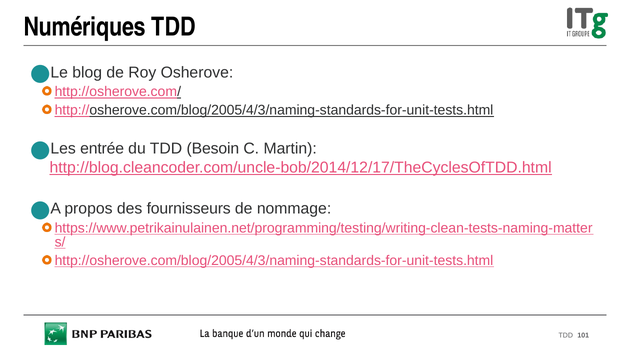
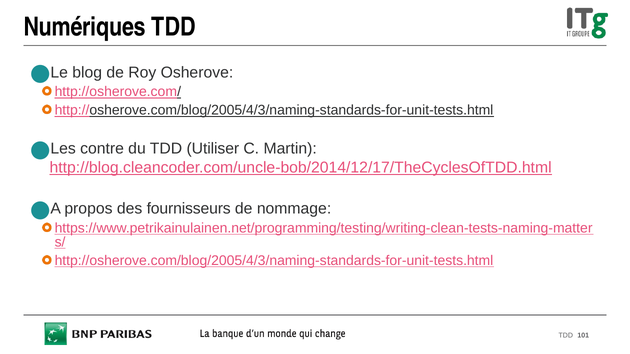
entrée: entrée -> contre
Besoin: Besoin -> Utiliser
